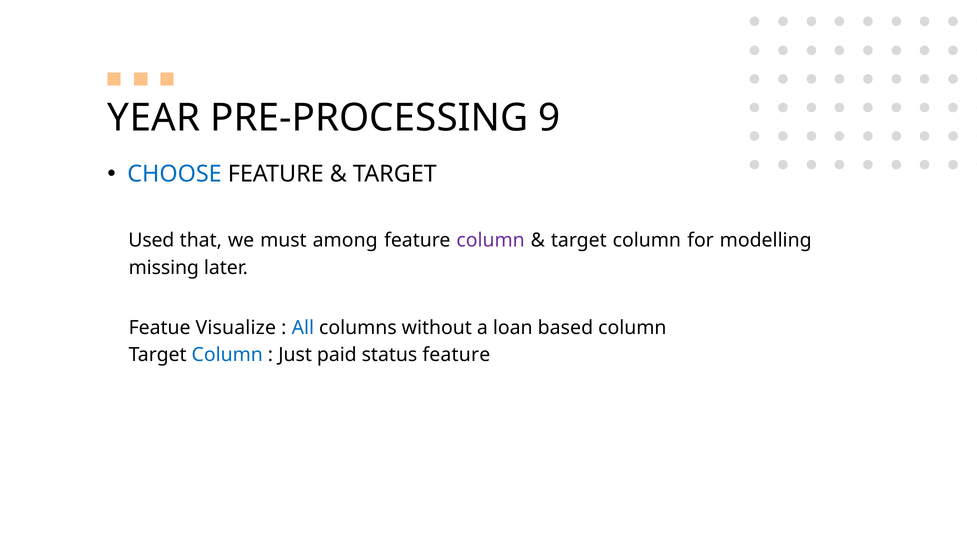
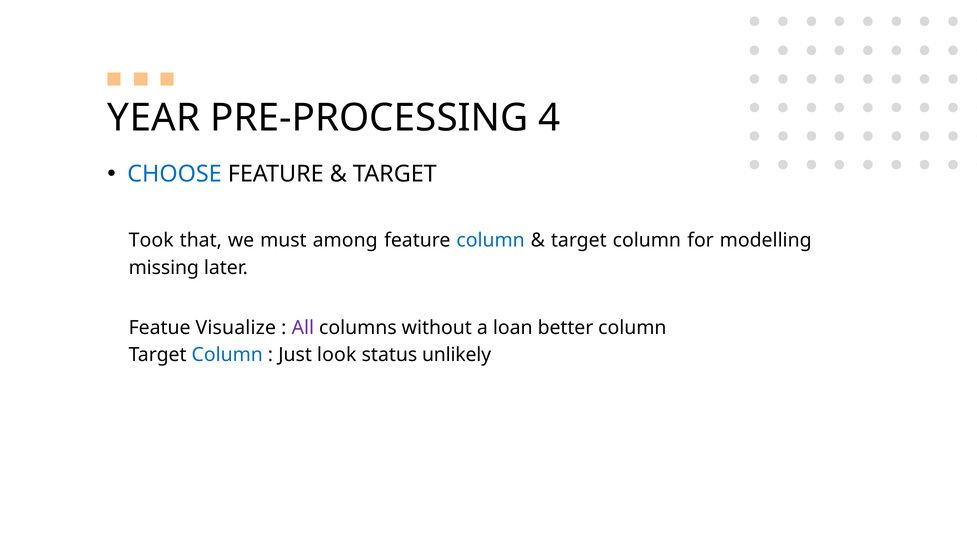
9: 9 -> 4
Used: Used -> Took
column at (491, 240) colour: purple -> blue
All colour: blue -> purple
based: based -> better
paid: paid -> look
status feature: feature -> unlikely
